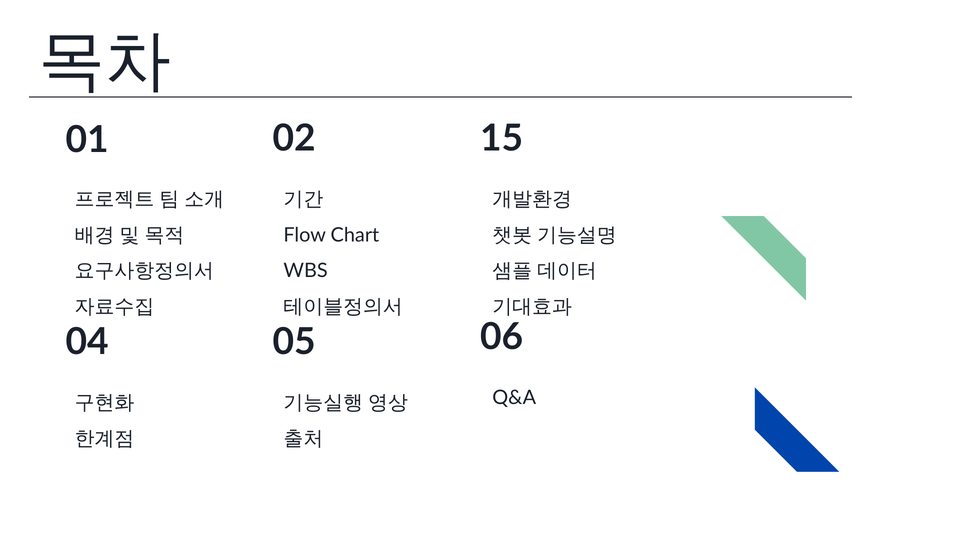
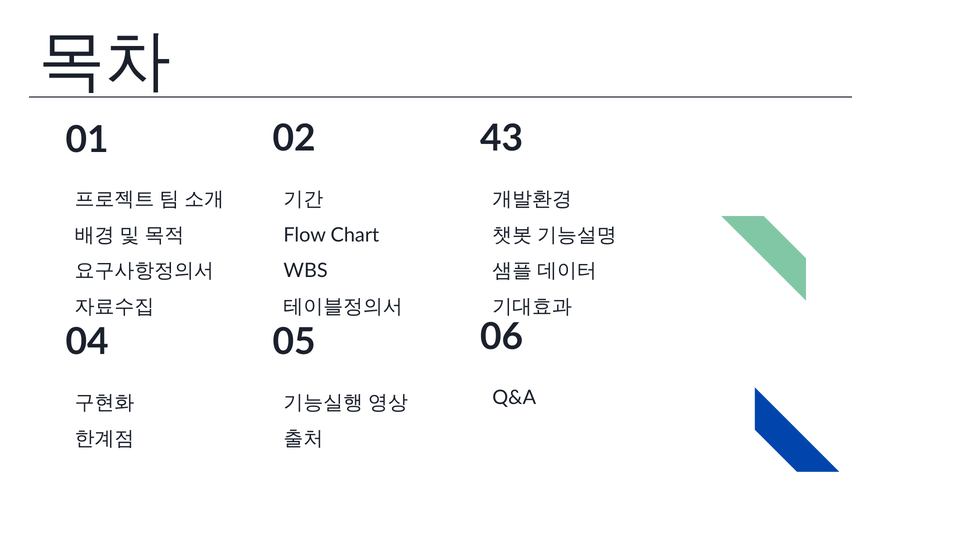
15: 15 -> 43
